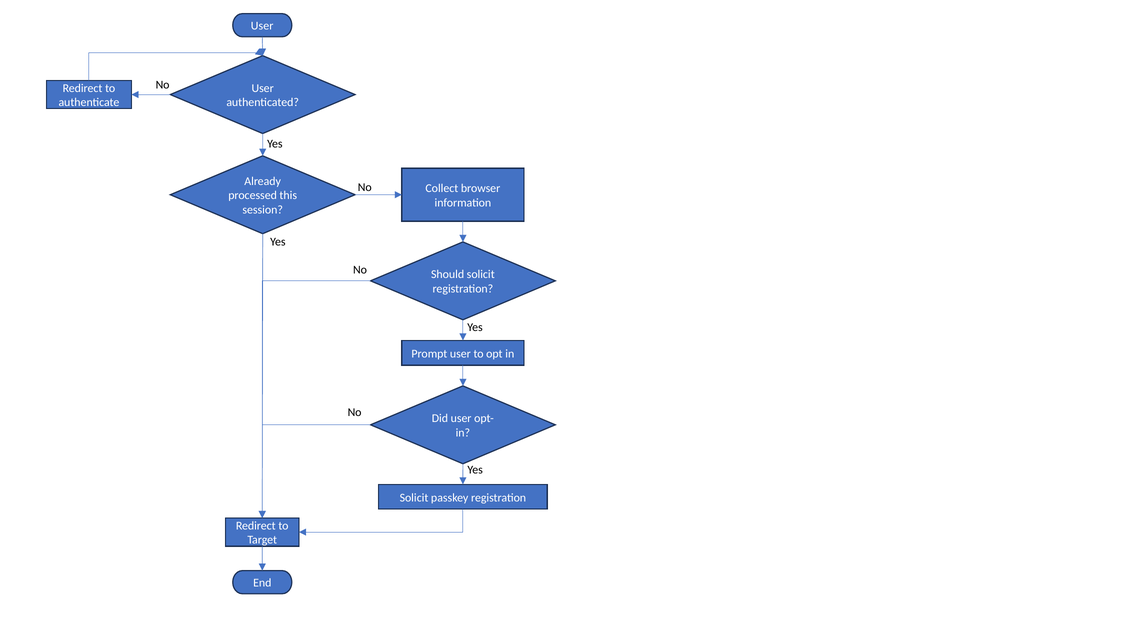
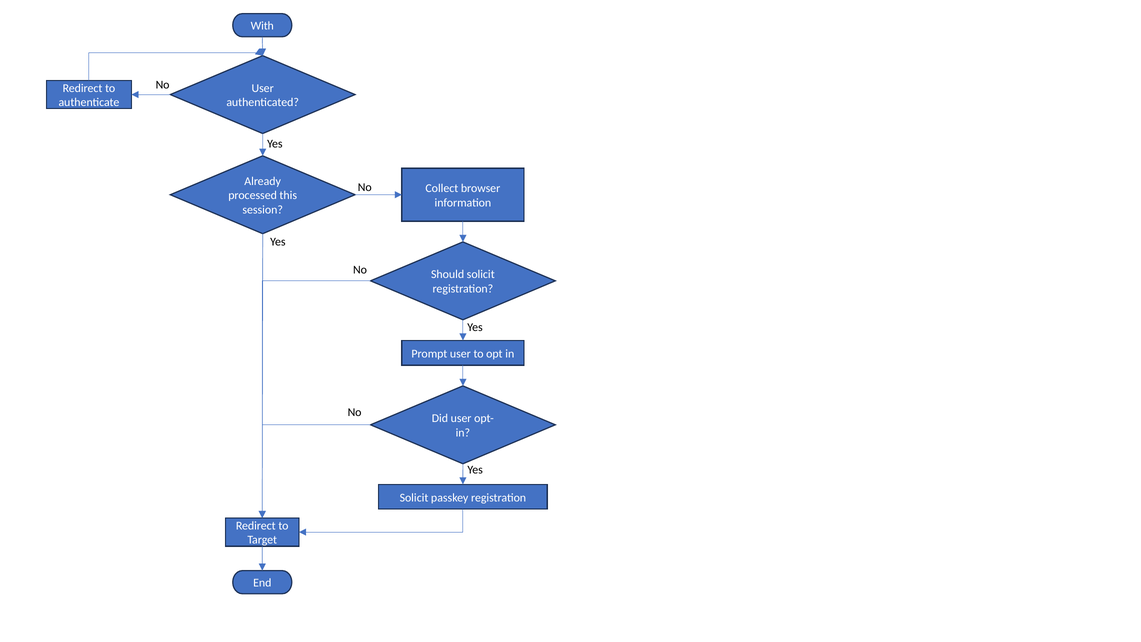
User at (262, 26): User -> With
